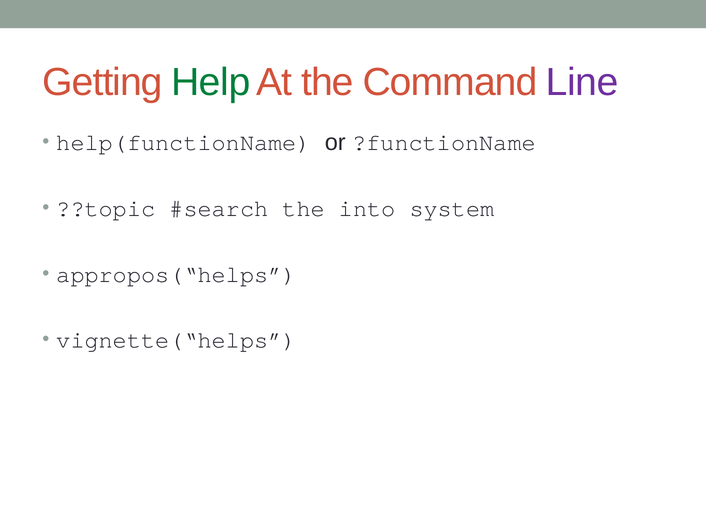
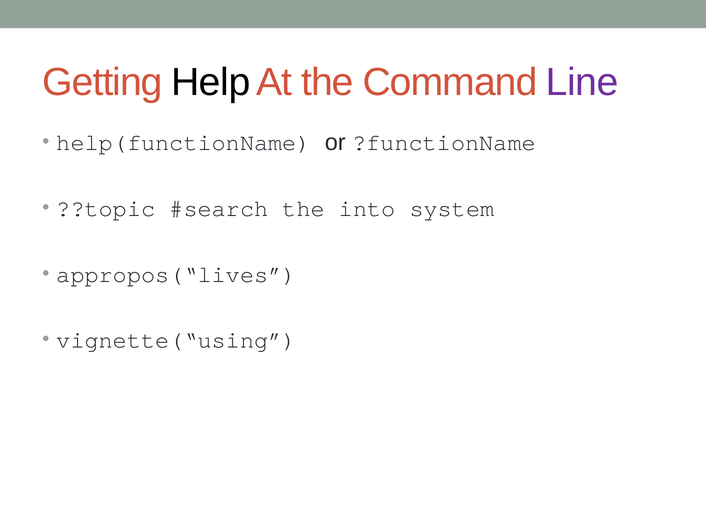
Help colour: green -> black
appropos(“helps: appropos(“helps -> appropos(“lives
vignette(“helps: vignette(“helps -> vignette(“using
